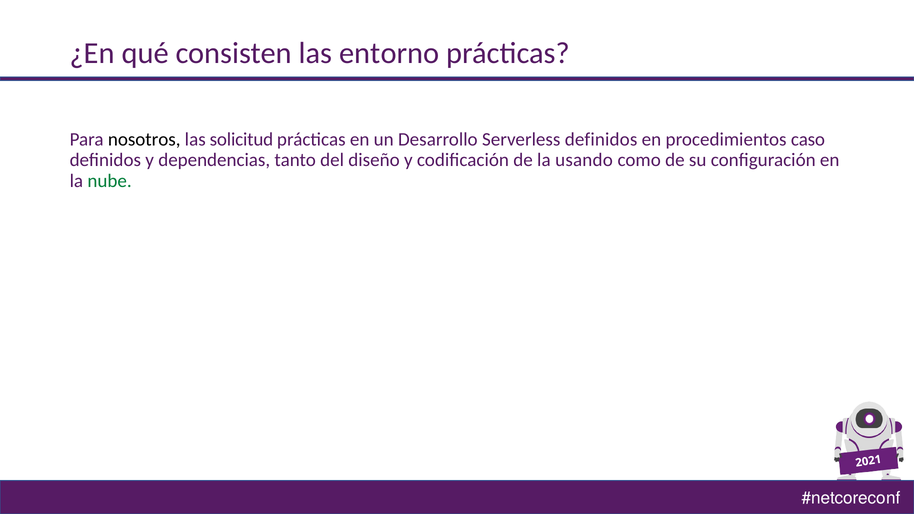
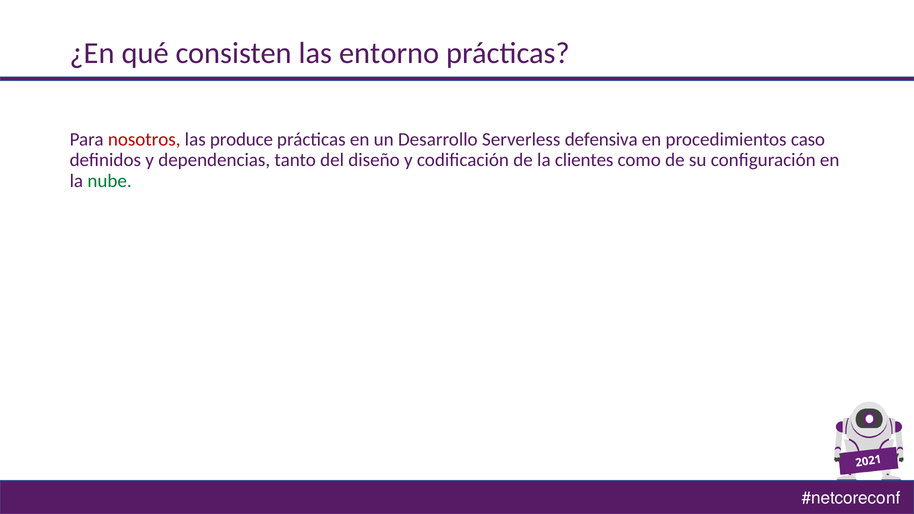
nosotros colour: black -> red
solicitud: solicitud -> produce
Serverless definidos: definidos -> defensiva
usando: usando -> clientes
